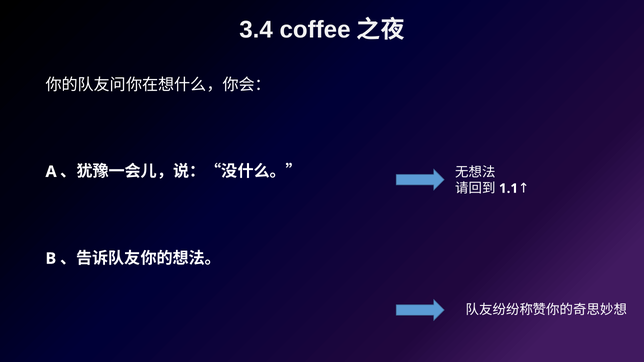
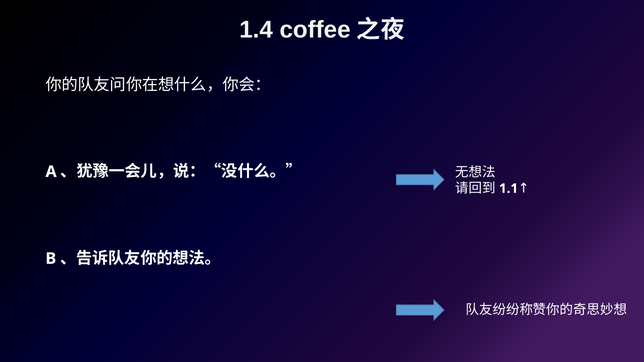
3.4: 3.4 -> 1.4
